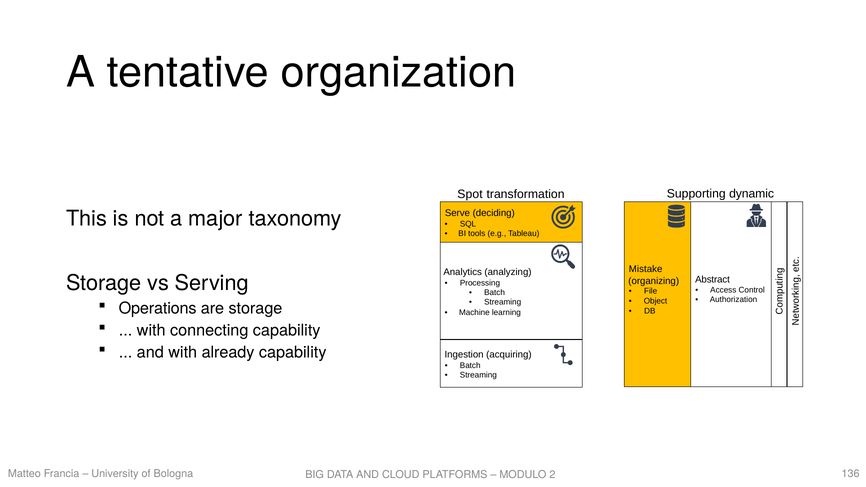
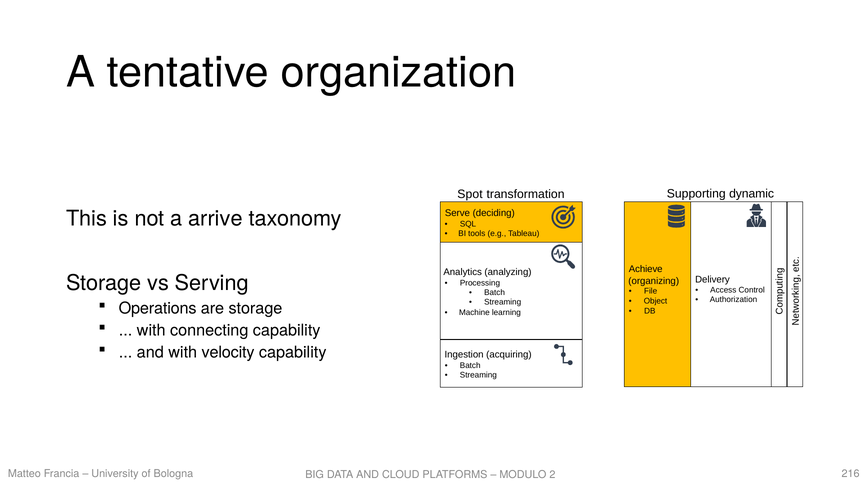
major: major -> arrive
Mistake: Mistake -> Achieve
Abstract: Abstract -> Delivery
already: already -> velocity
136: 136 -> 216
